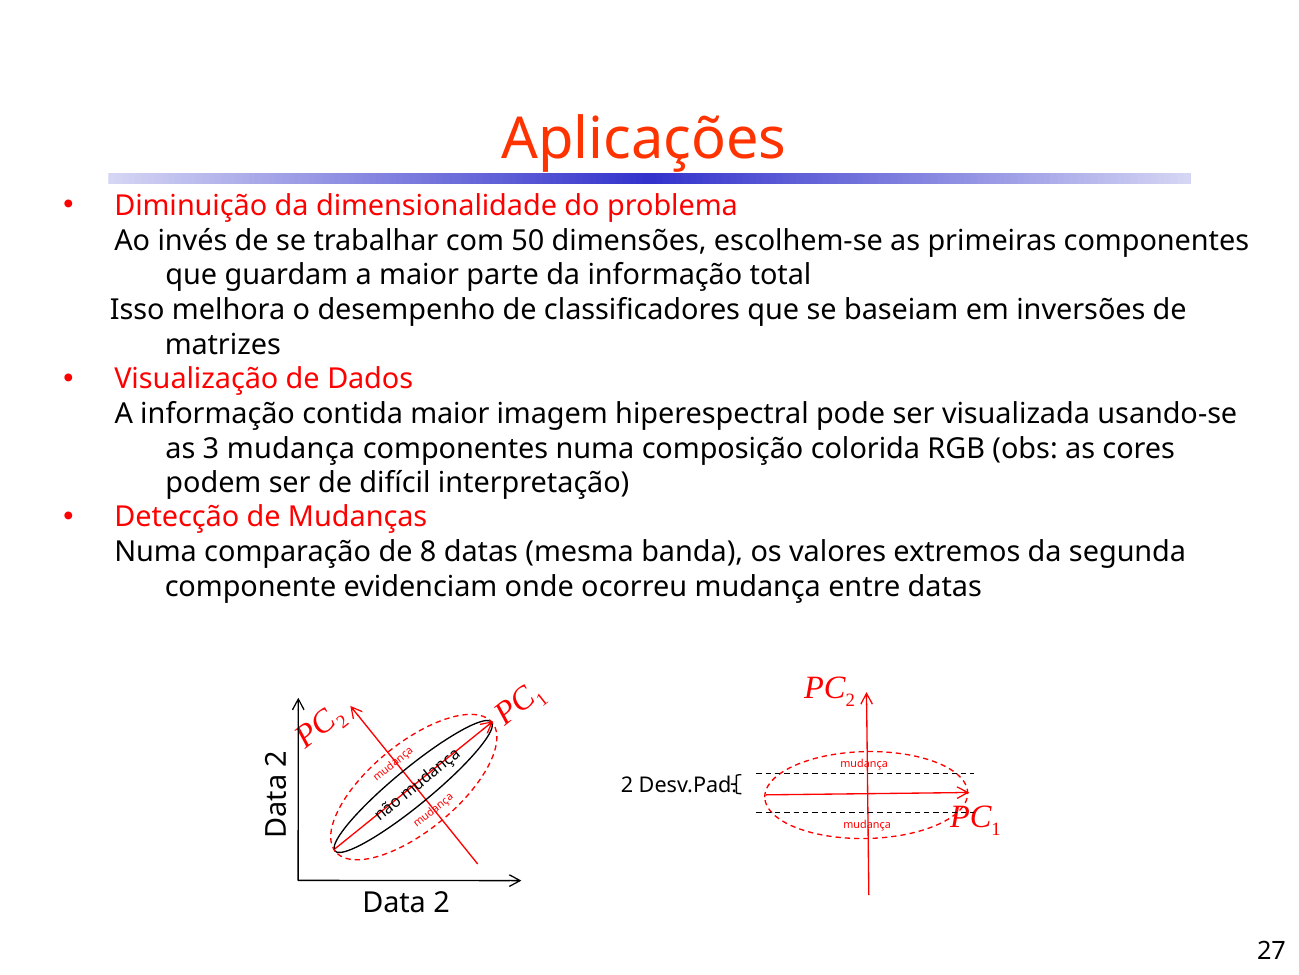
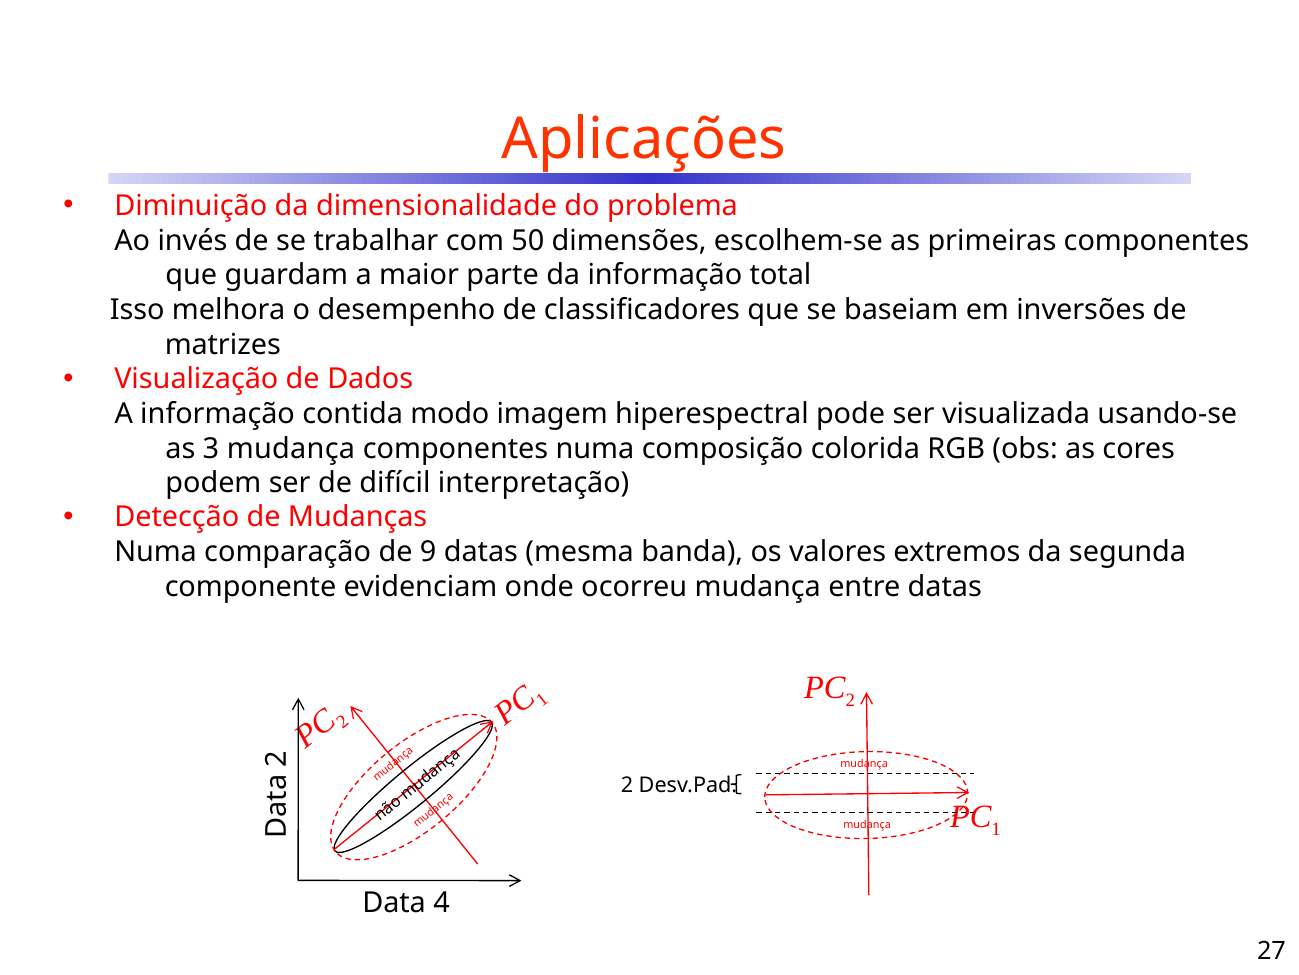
contida maior: maior -> modo
8: 8 -> 9
Data 2: 2 -> 4
